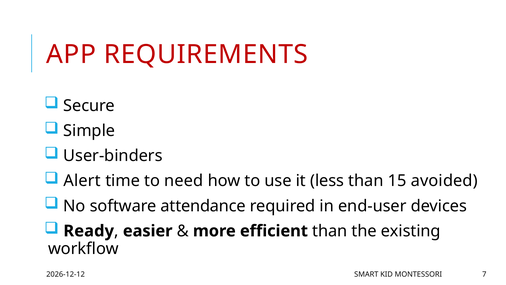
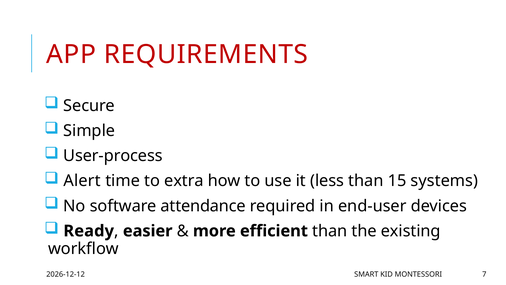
User-binders: User-binders -> User-process
need: need -> extra
avoided: avoided -> systems
